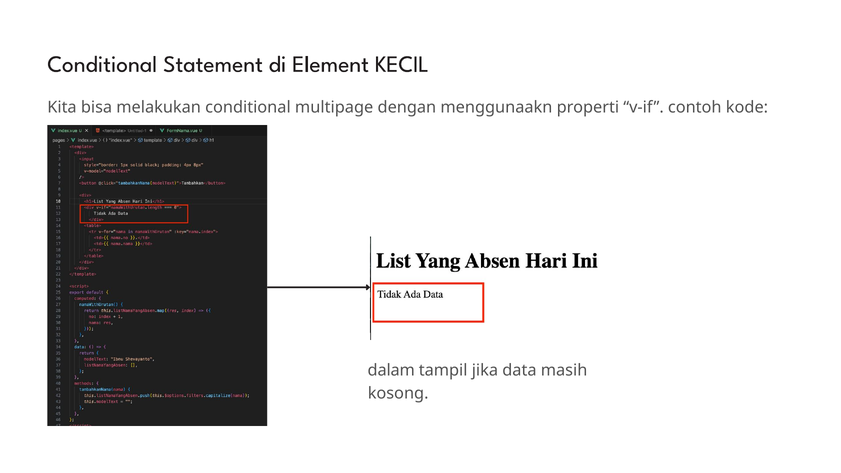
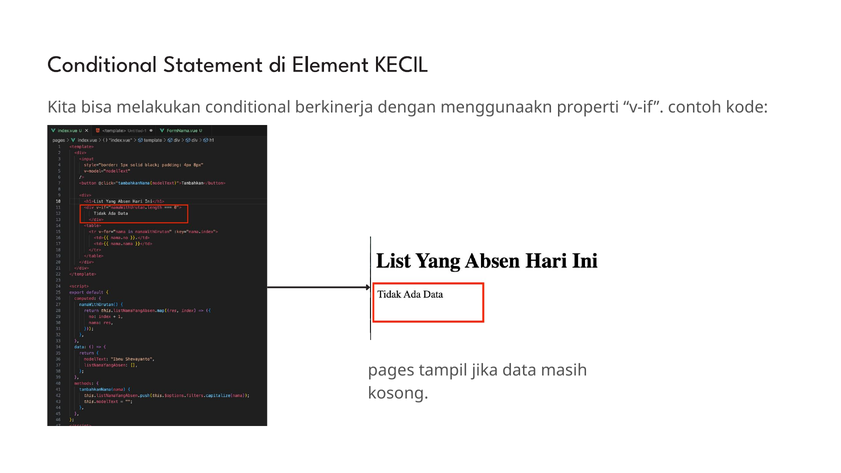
multipage: multipage -> berkinerja
dalam: dalam -> pages
